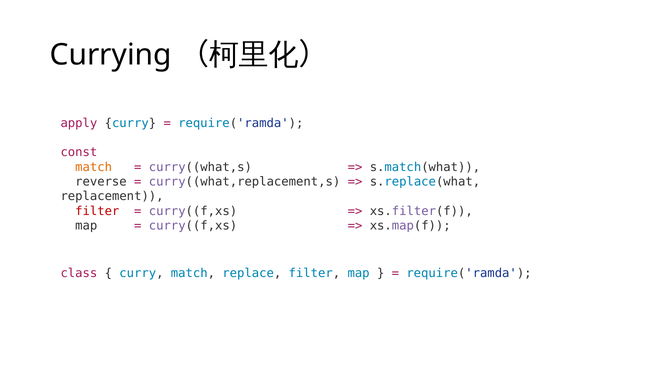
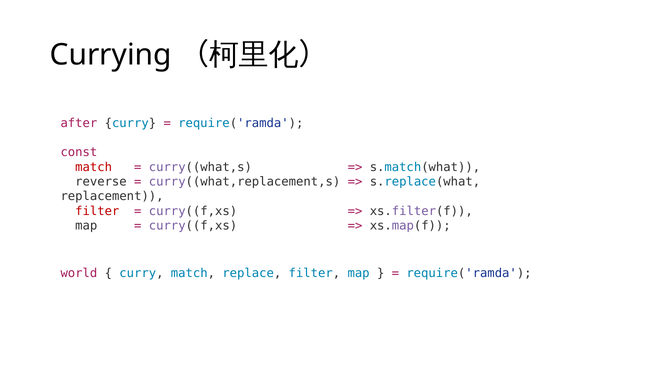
apply: apply -> after
match at (94, 167) colour: orange -> red
class: class -> world
